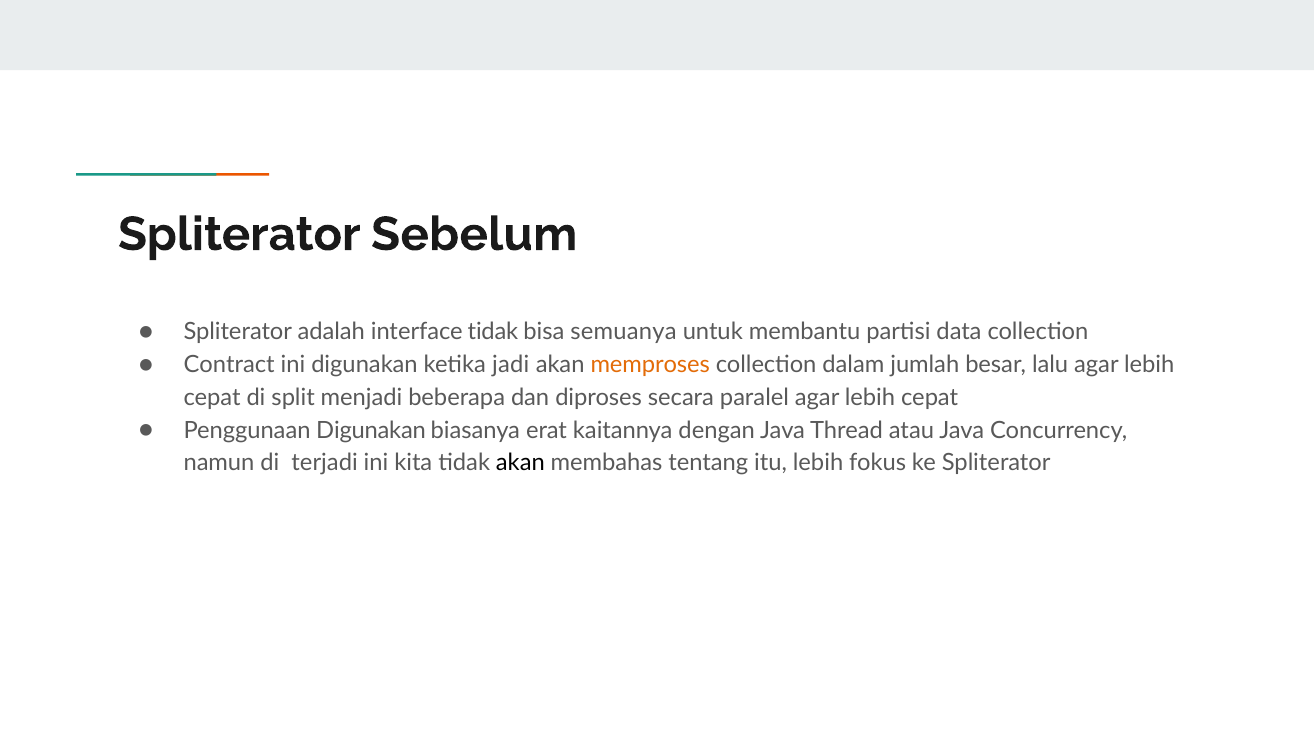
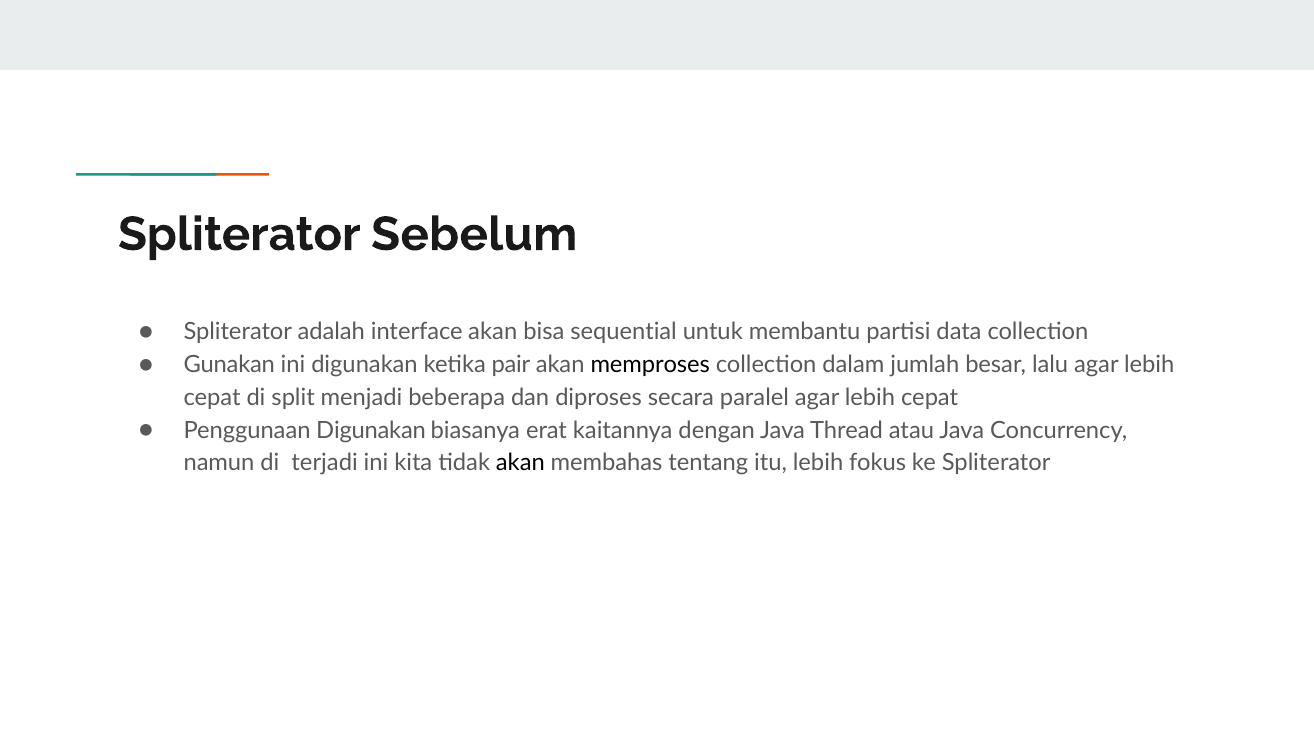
interface tidak: tidak -> akan
semuanya: semuanya -> sequential
Contract: Contract -> Gunakan
jadi: jadi -> pair
memproses colour: orange -> black
